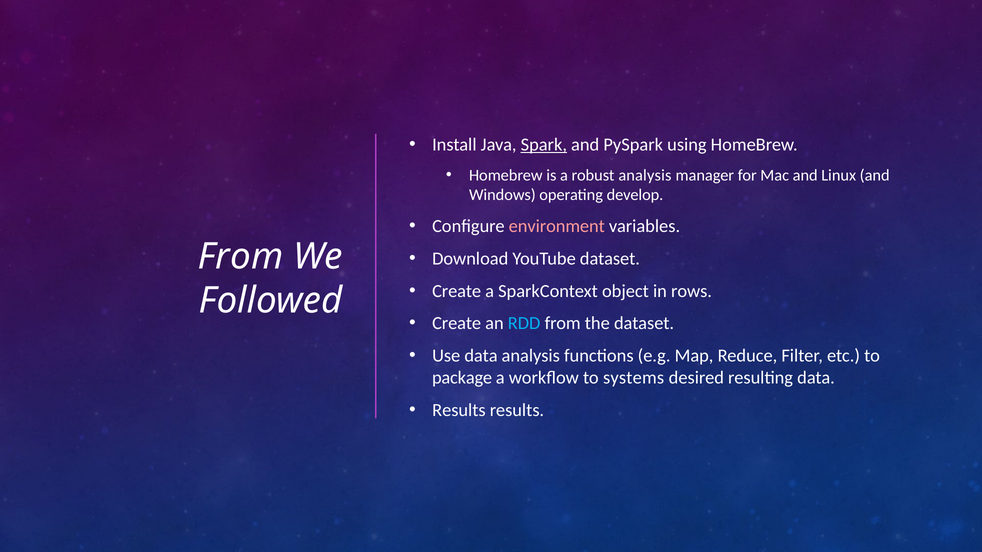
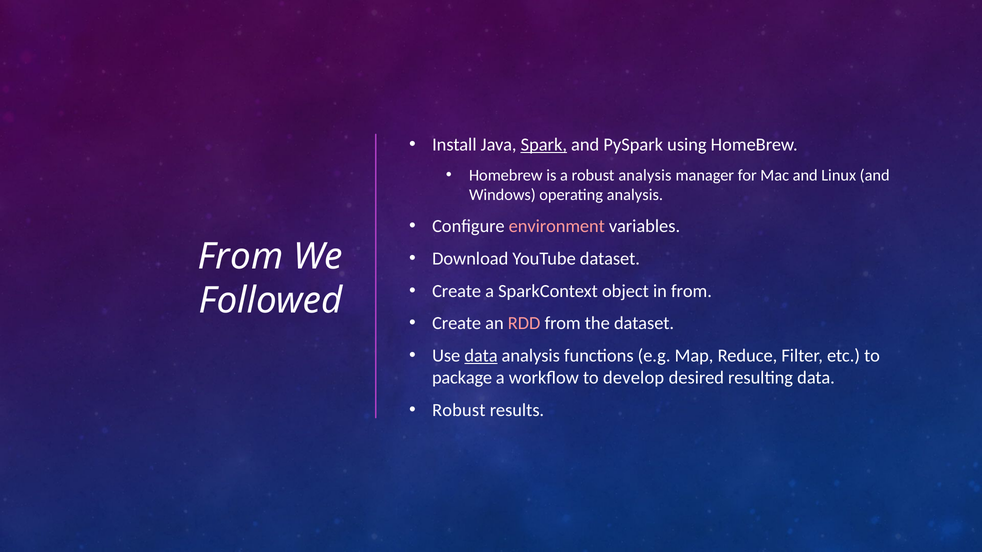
operating develop: develop -> analysis
in rows: rows -> from
RDD colour: light blue -> pink
data at (481, 356) underline: none -> present
systems: systems -> develop
Results at (459, 410): Results -> Robust
